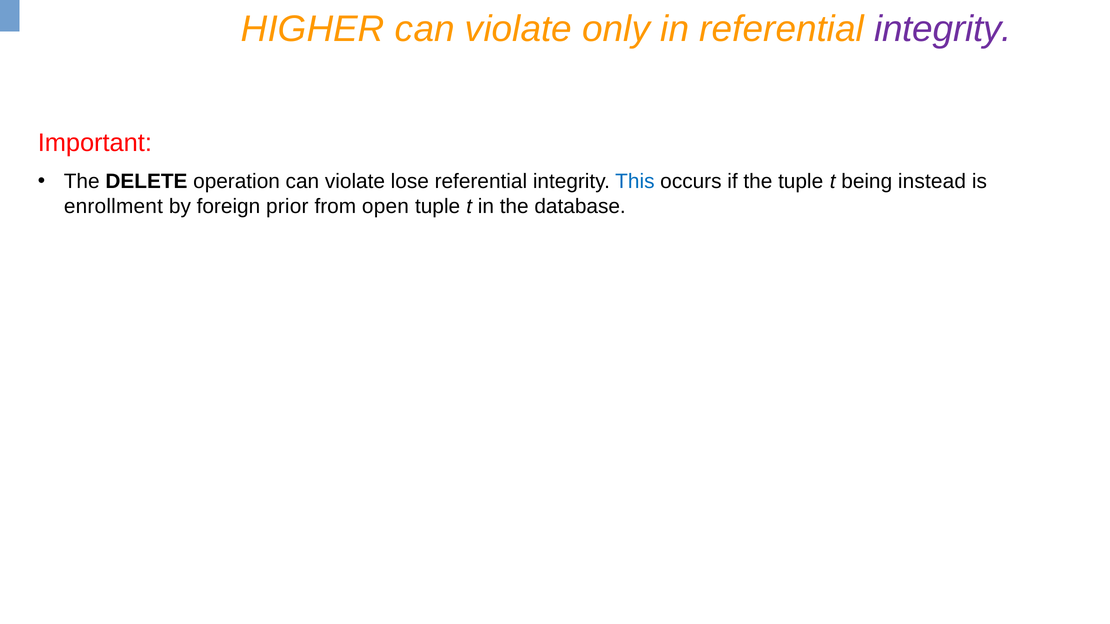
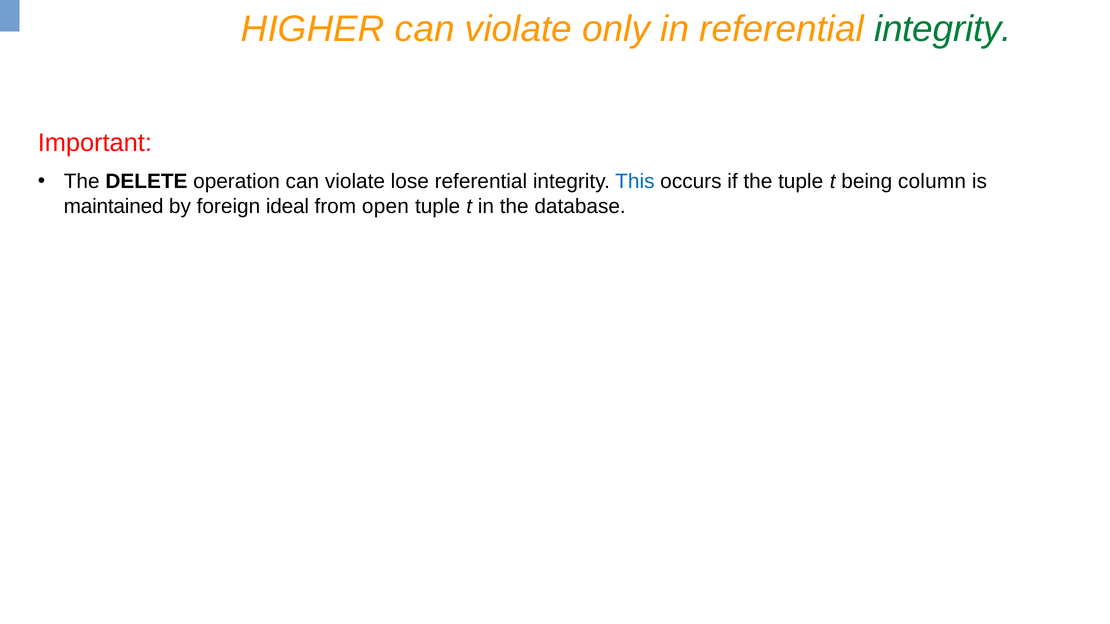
integrity at (943, 29) colour: purple -> green
instead: instead -> column
enrollment: enrollment -> maintained
prior: prior -> ideal
